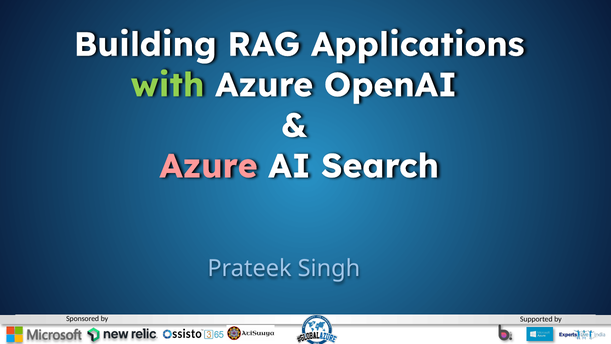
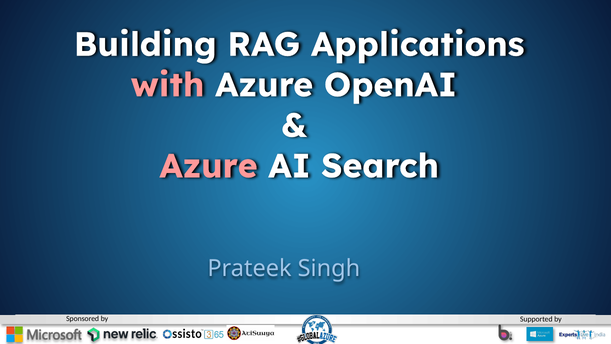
with colour: light green -> pink
